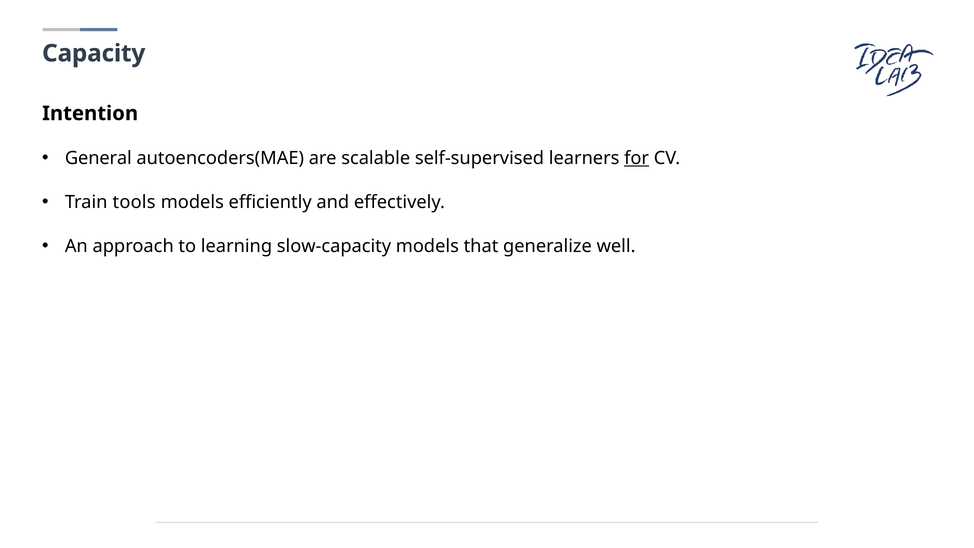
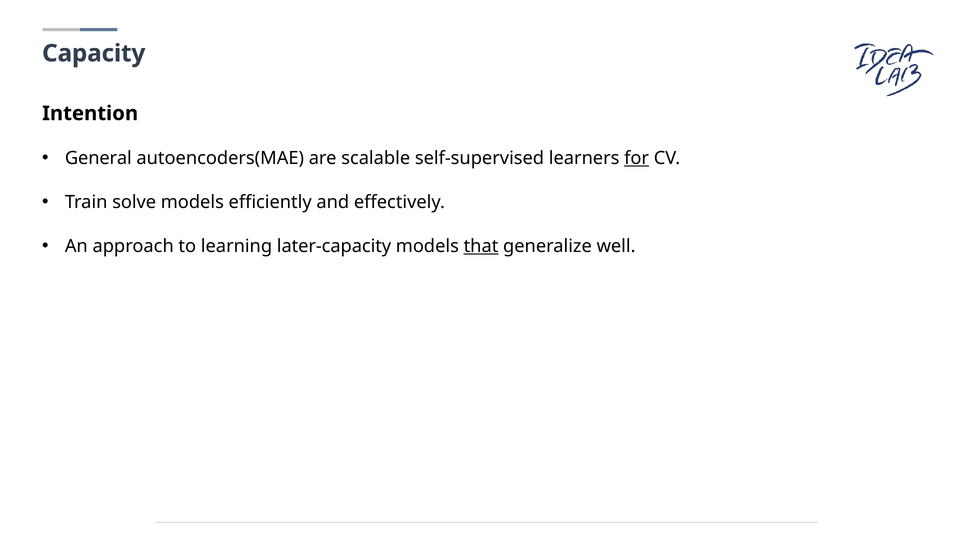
tools: tools -> solve
slow-capacity: slow-capacity -> later-capacity
that underline: none -> present
